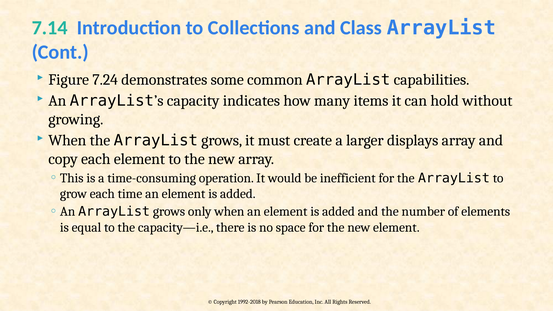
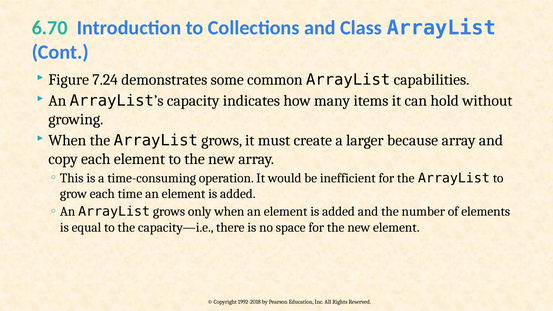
7.14: 7.14 -> 6.70
displays: displays -> because
